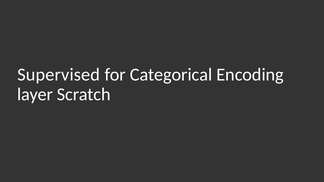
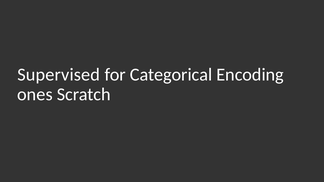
layer: layer -> ones
